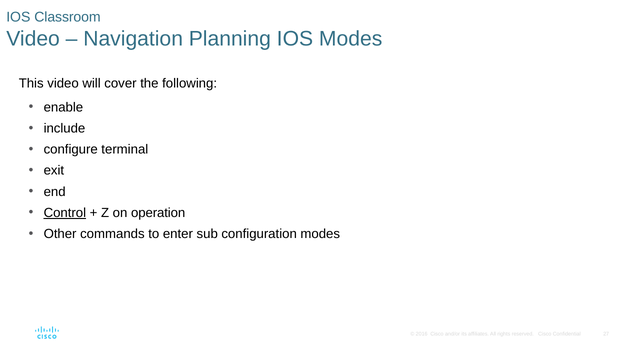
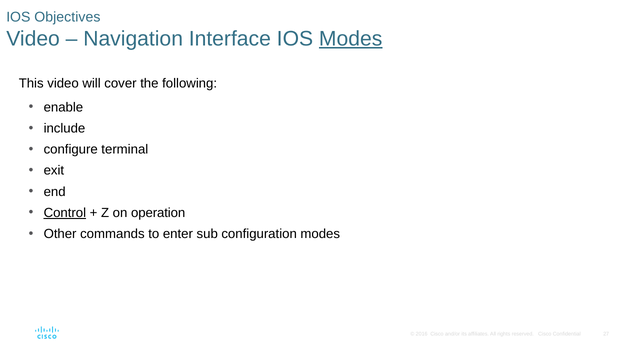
Classroom: Classroom -> Objectives
Planning: Planning -> Interface
Modes at (351, 39) underline: none -> present
